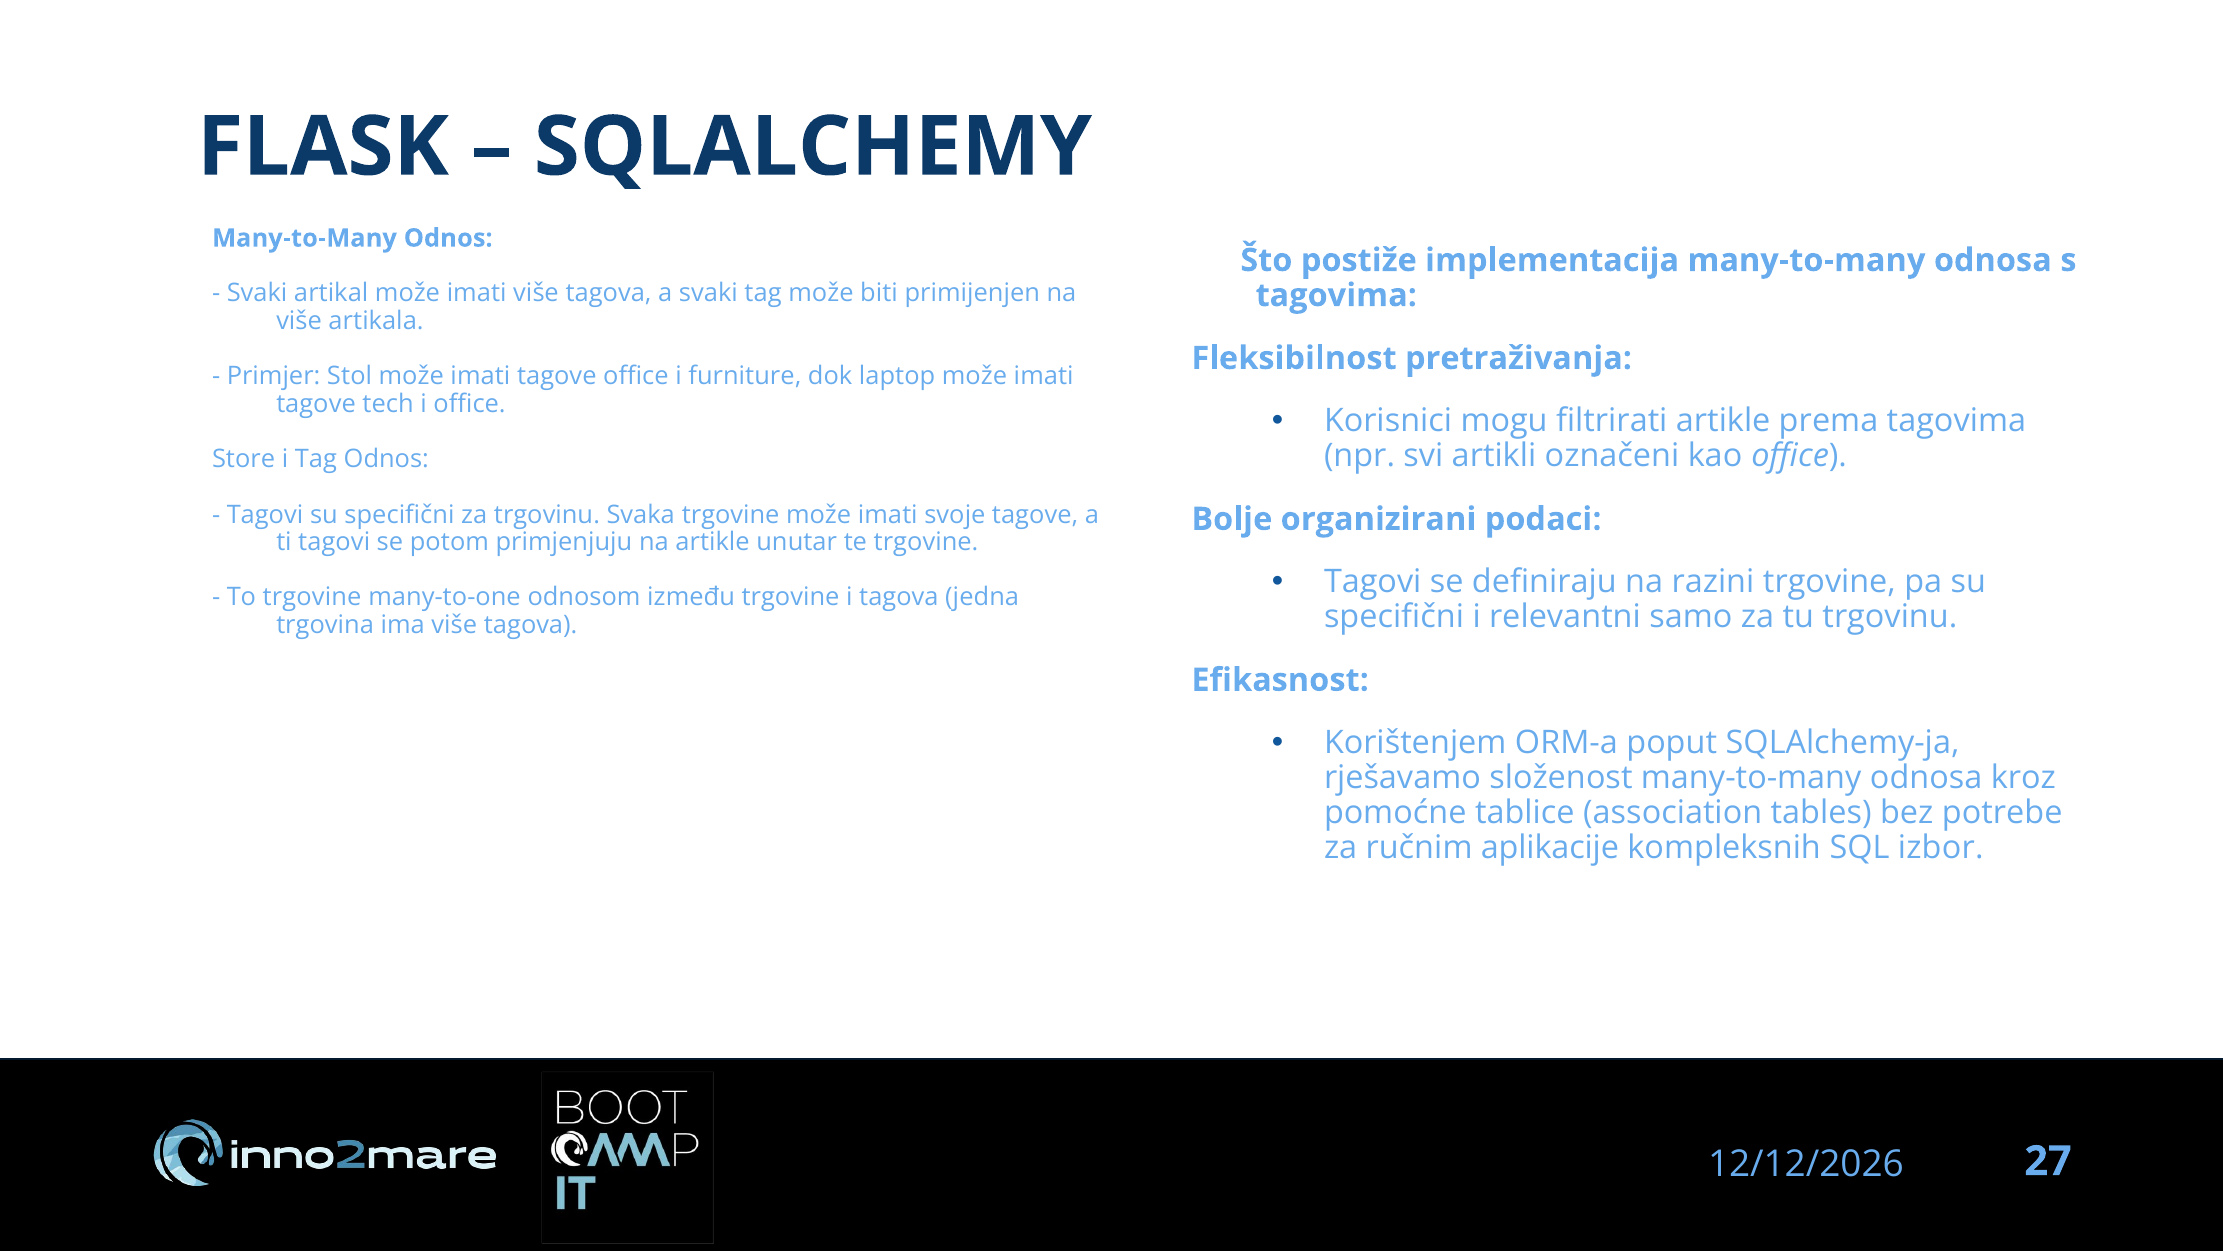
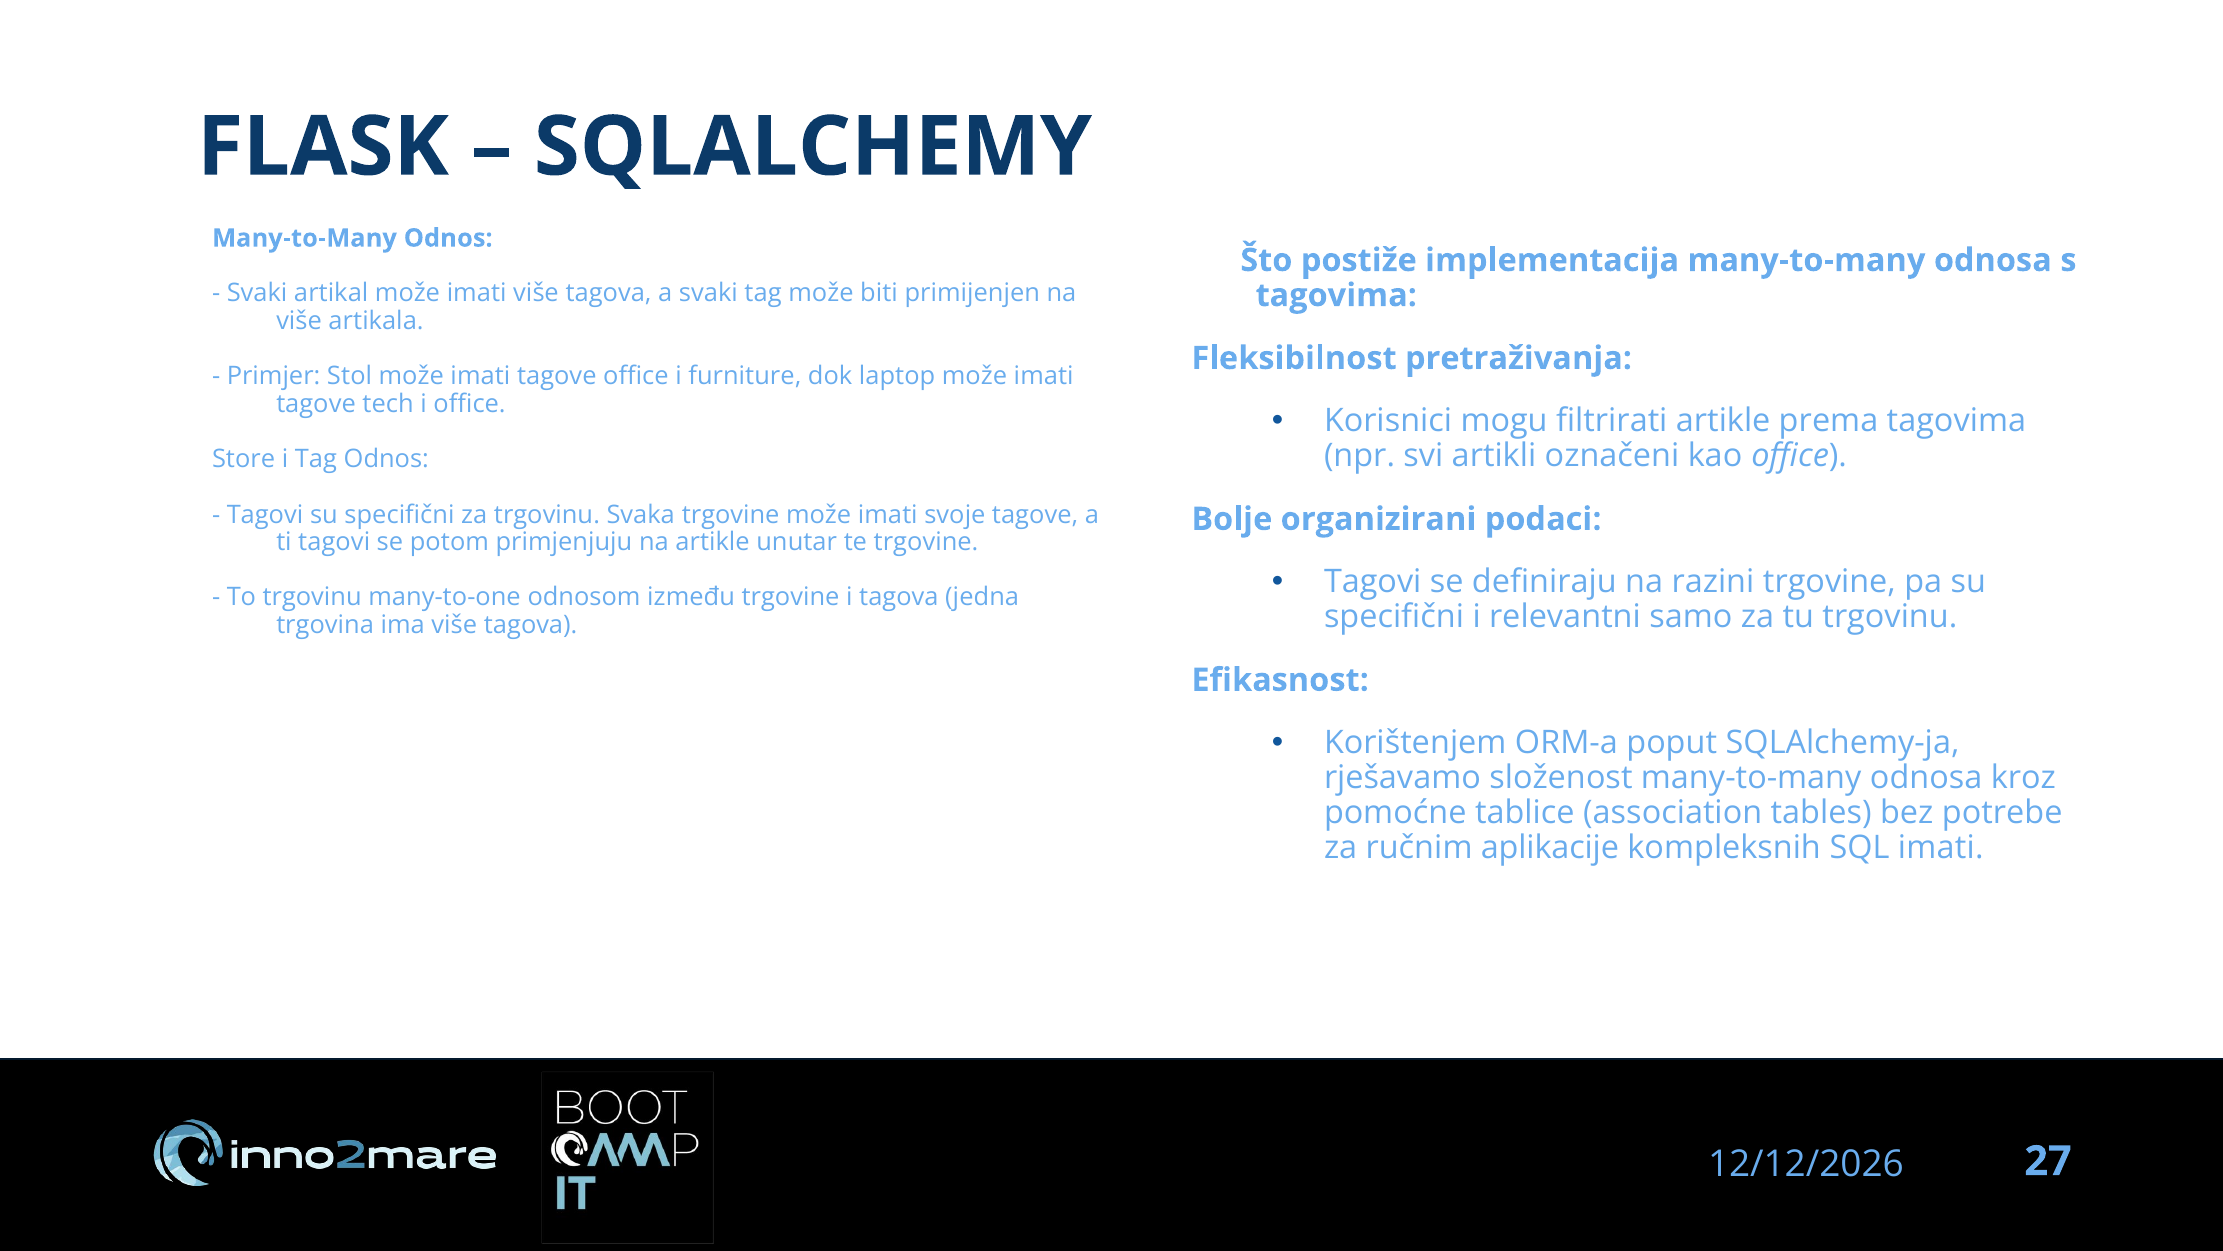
To trgovine: trgovine -> trgovinu
SQL izbor: izbor -> imati
